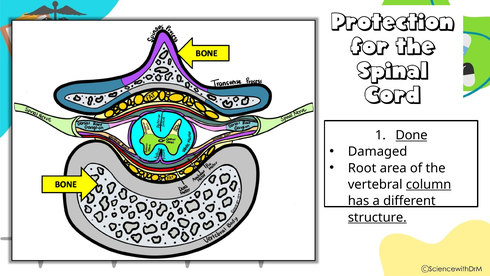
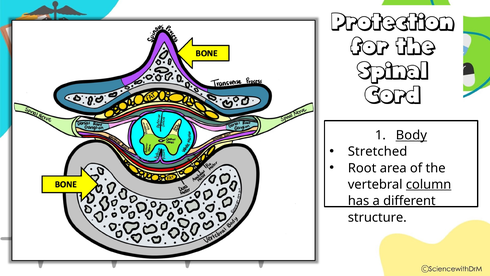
Done: Done -> Body
Damaged: Damaged -> Stretched
structure underline: present -> none
